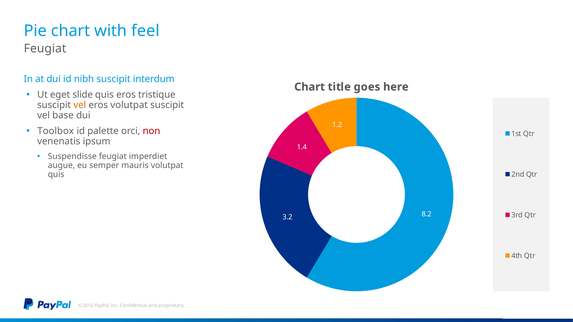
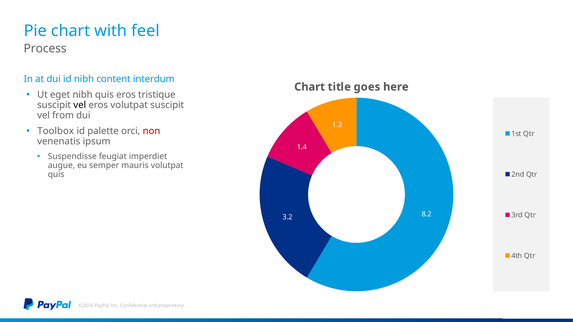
Feugiat at (45, 49): Feugiat -> Process
nibh suscipit: suscipit -> content
eget slide: slide -> nibh
vel at (80, 105) colour: orange -> black
base: base -> from
